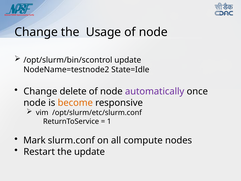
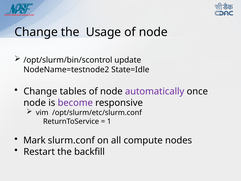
delete: delete -> tables
become colour: orange -> purple
the update: update -> backfill
